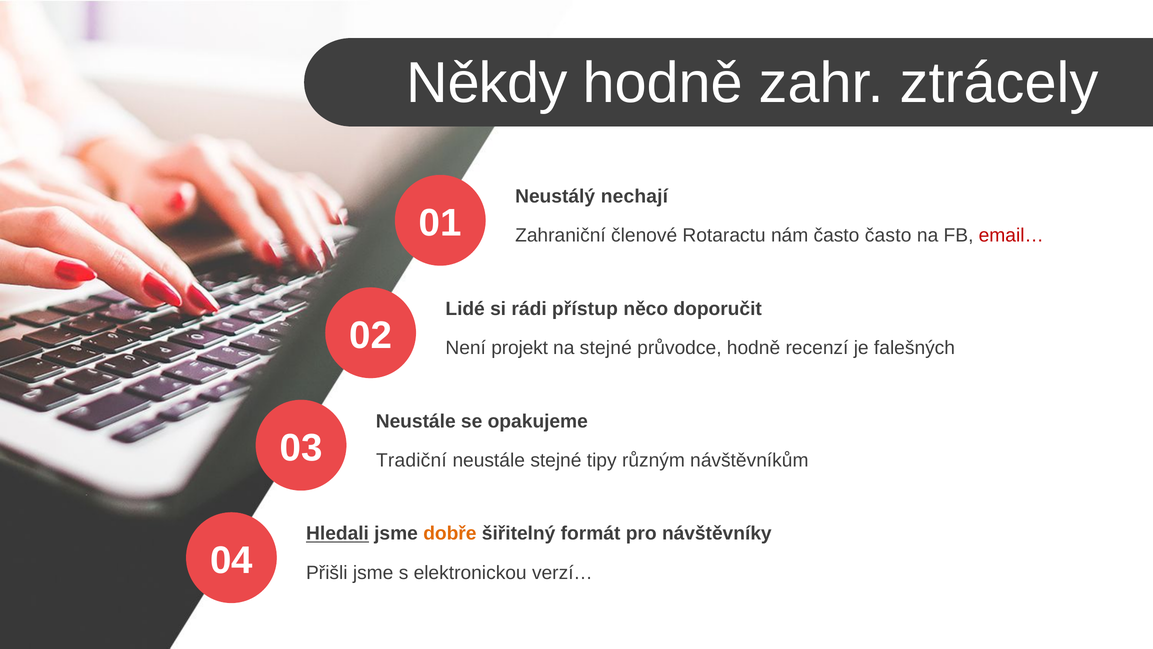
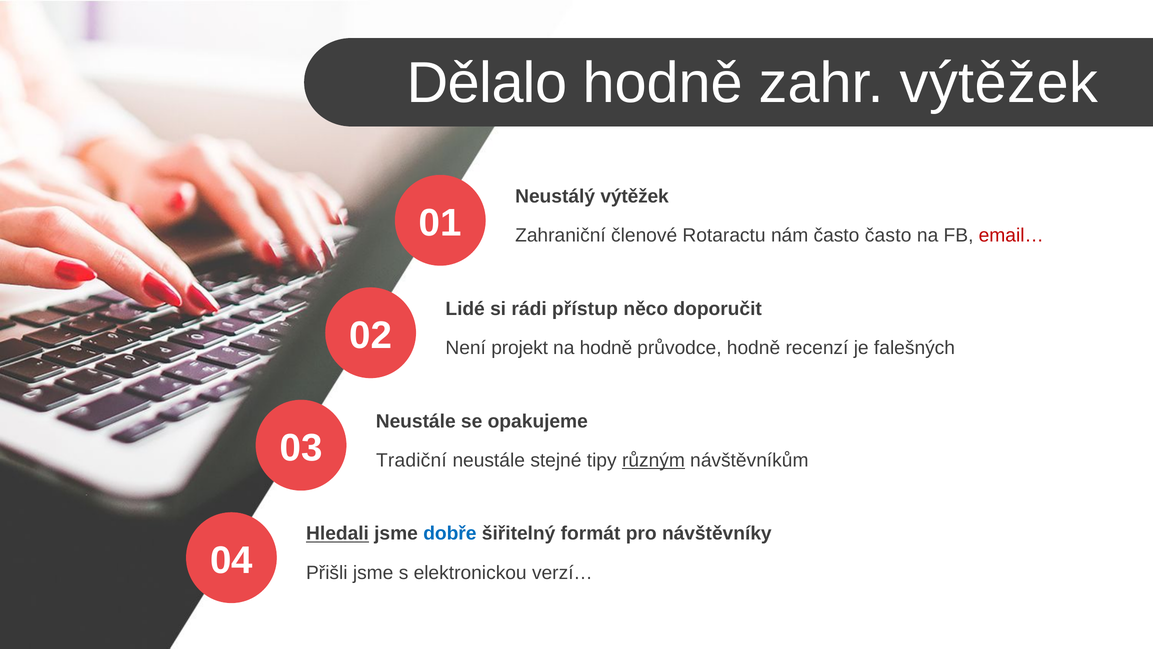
Někdy: Někdy -> Dělalo
zahr ztrácely: ztrácely -> výtěžek
Neustálý nechají: nechají -> výtěžek
na stejné: stejné -> hodně
různým underline: none -> present
dobře colour: orange -> blue
